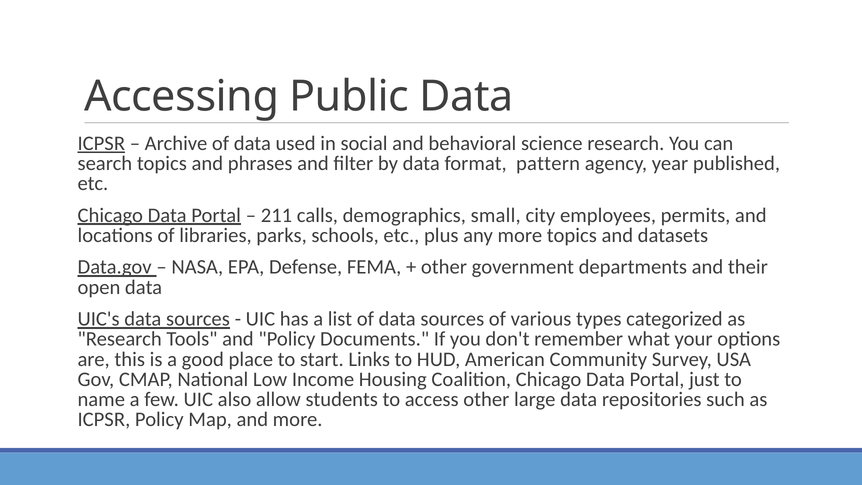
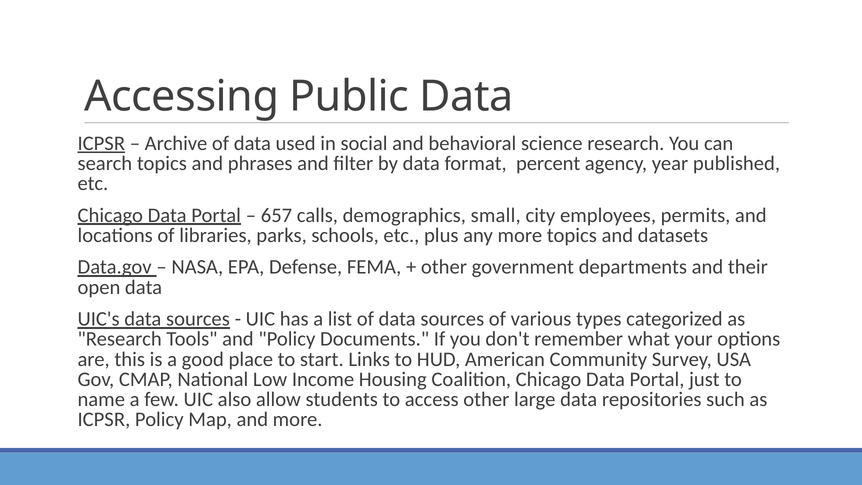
pattern: pattern -> percent
211: 211 -> 657
